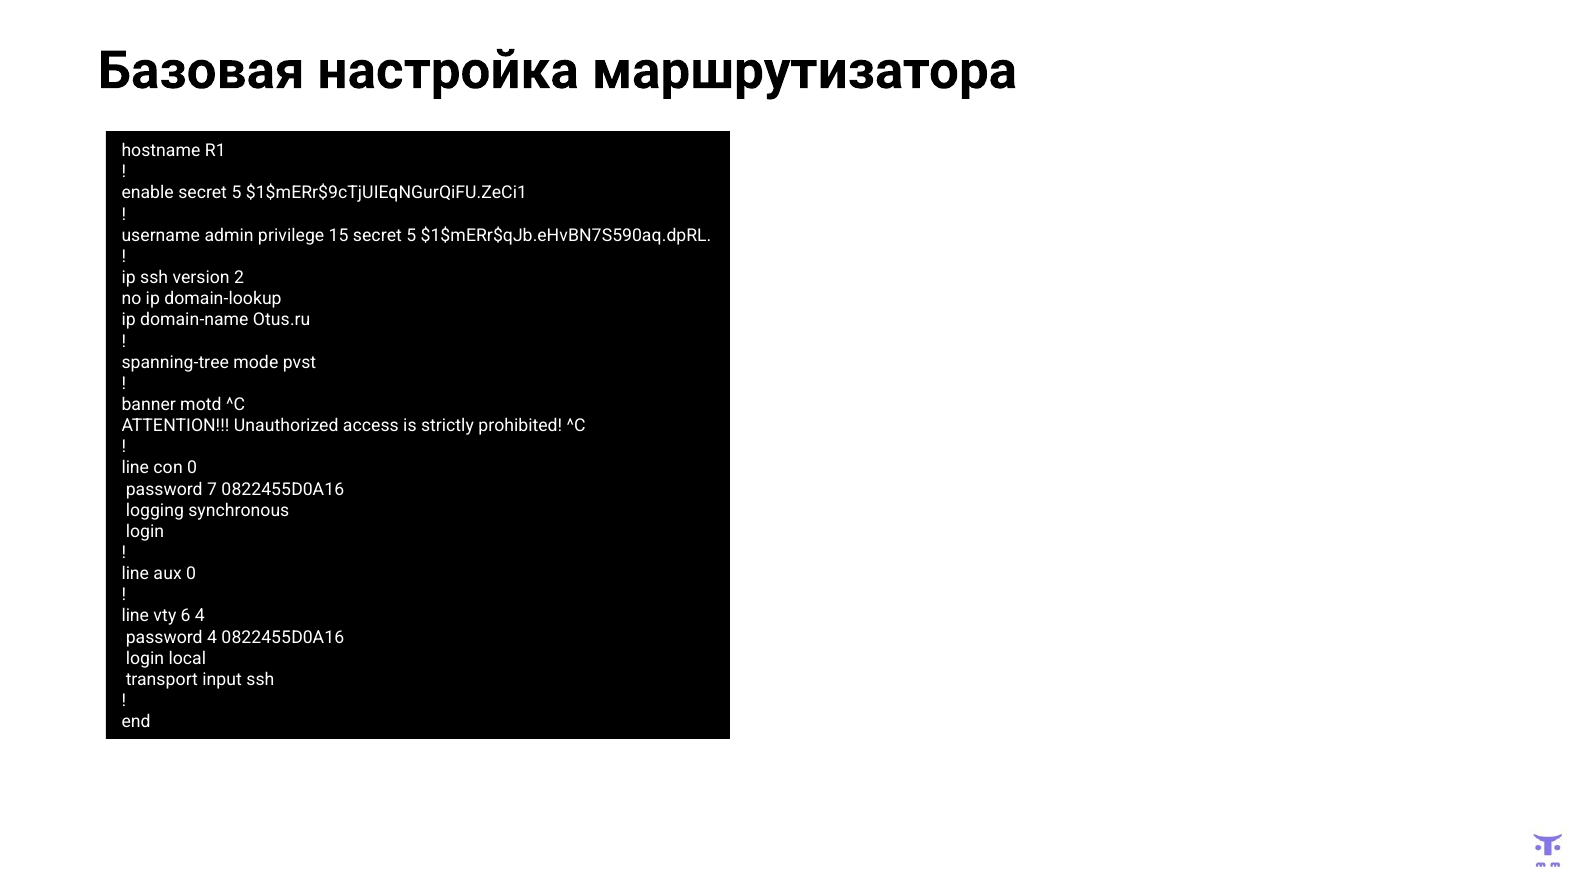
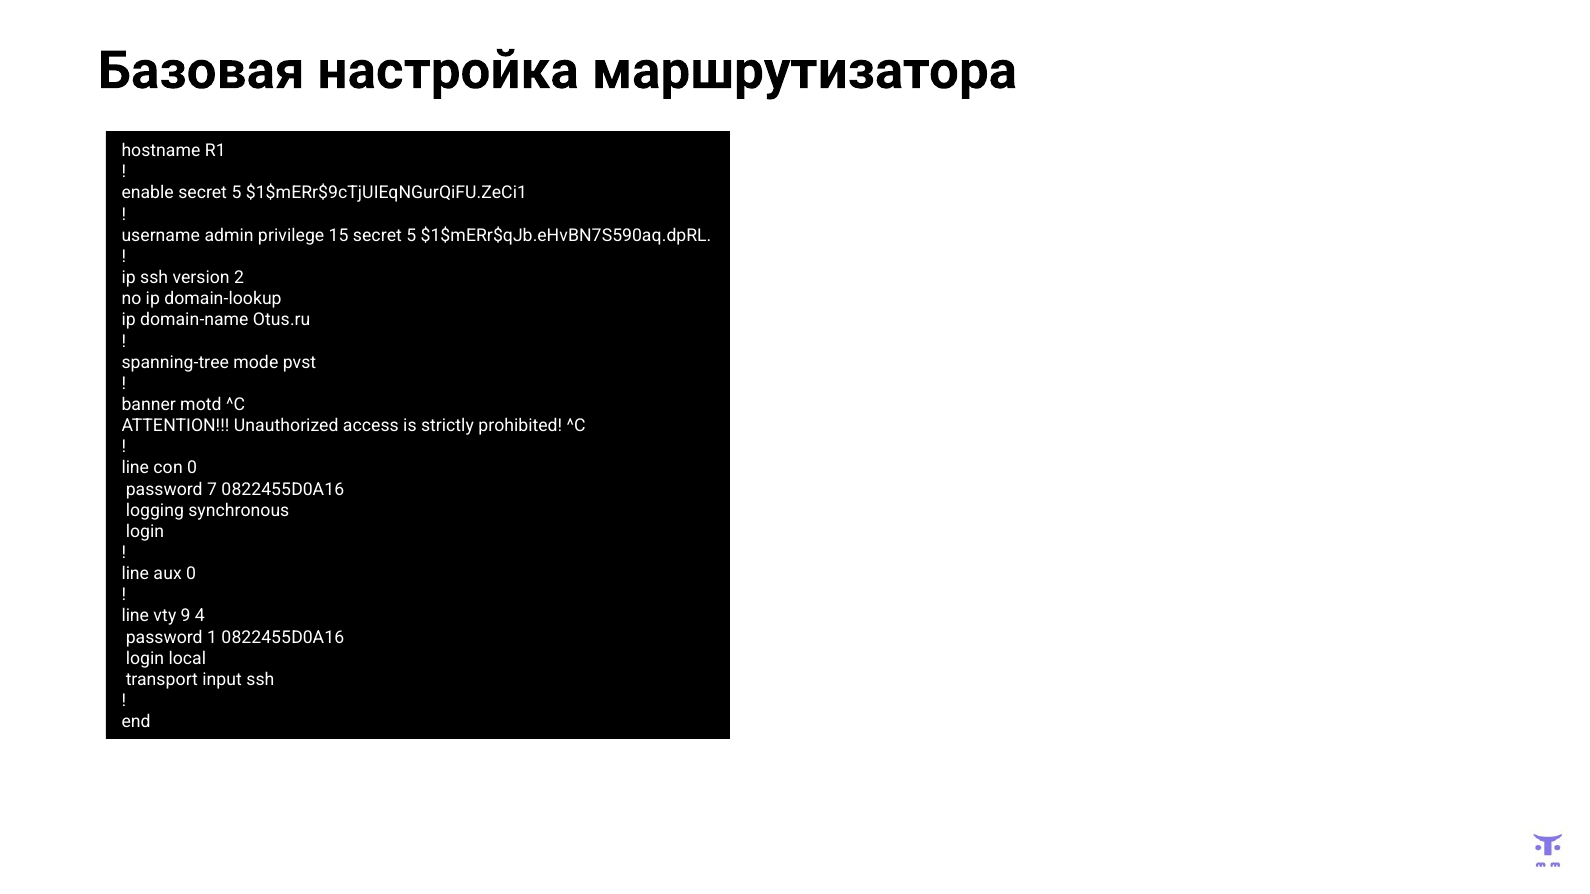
6: 6 -> 9
password 4: 4 -> 1
